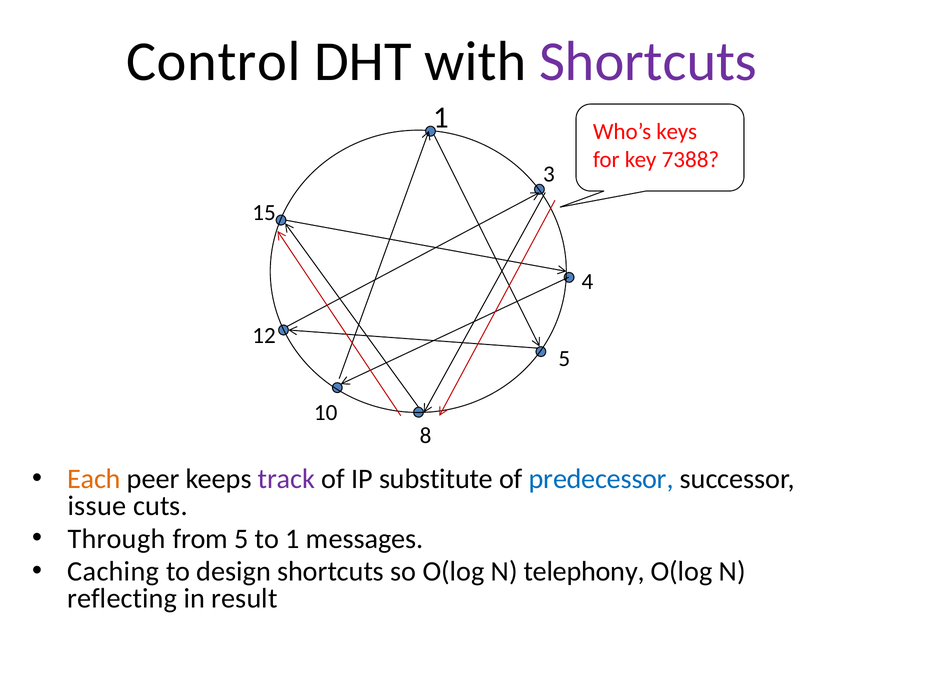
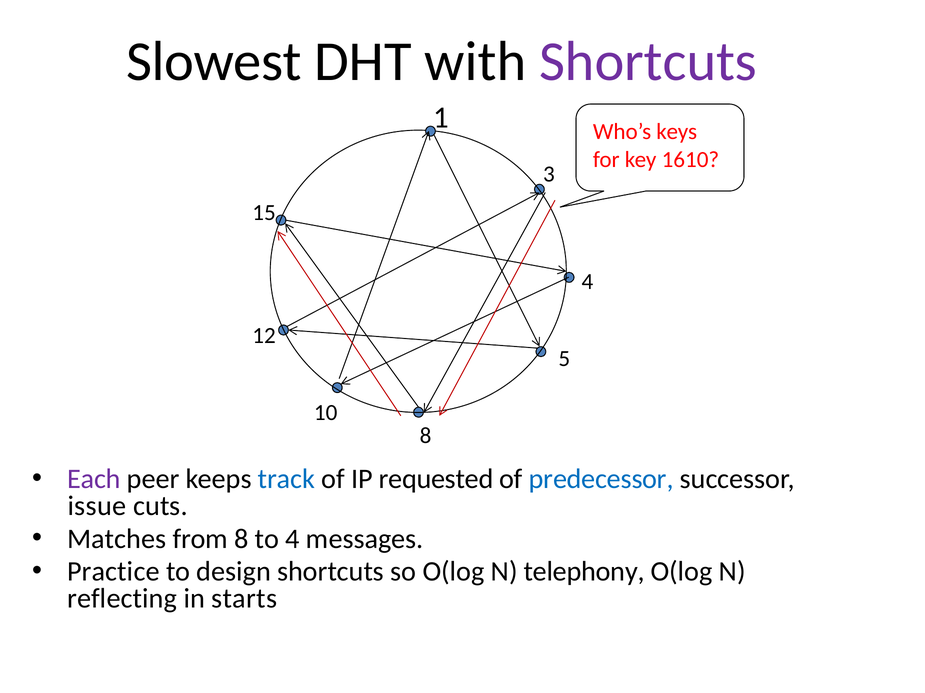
Control: Control -> Slowest
7388: 7388 -> 1610
Each colour: orange -> purple
track colour: purple -> blue
substitute: substitute -> requested
Through: Through -> Matches
from 5: 5 -> 8
to 1: 1 -> 4
Caching: Caching -> Practice
result: result -> starts
